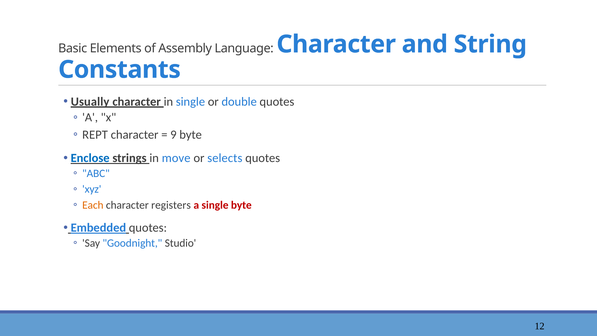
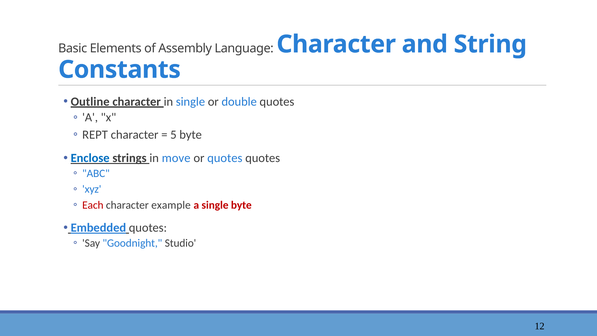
Usually: Usually -> Outline
9: 9 -> 5
or selects: selects -> quotes
Each colour: orange -> red
registers: registers -> example
